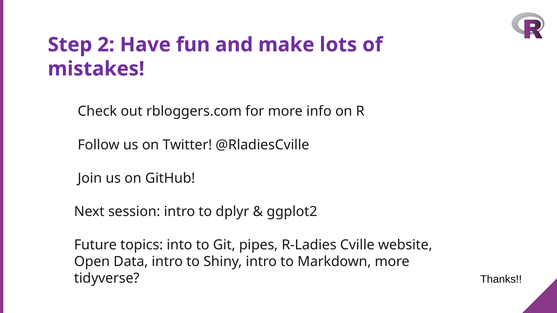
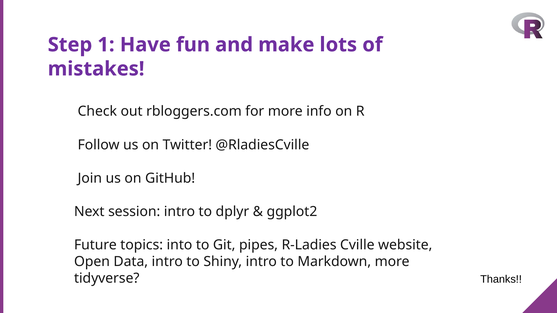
2: 2 -> 1
